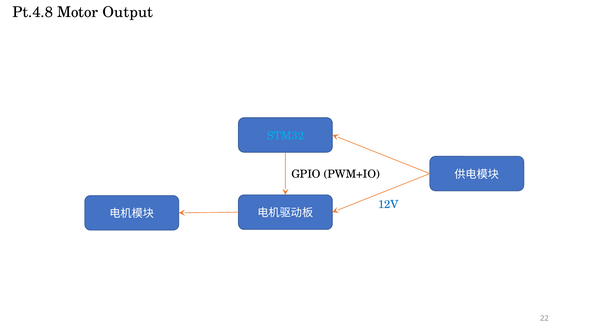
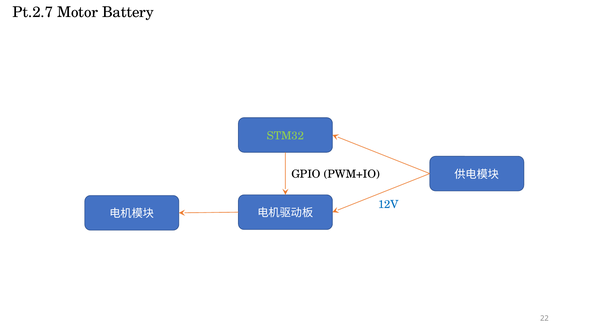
Pt.4.8: Pt.4.8 -> Pt.2.7
Output: Output -> Battery
STM32 colour: light blue -> light green
